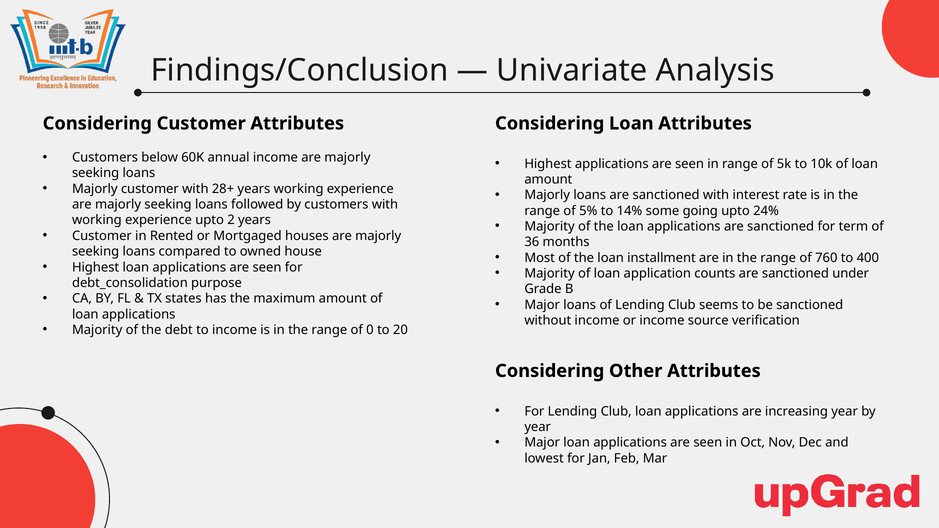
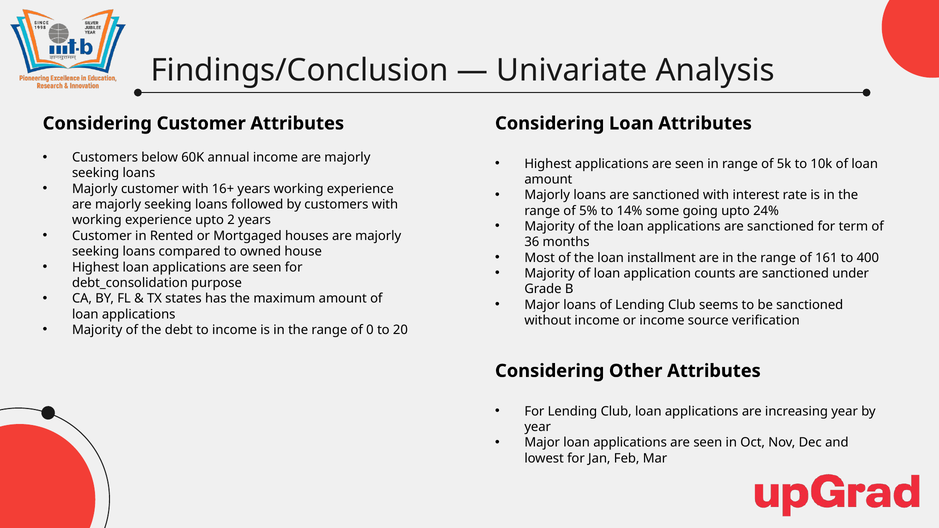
28+: 28+ -> 16+
760: 760 -> 161
